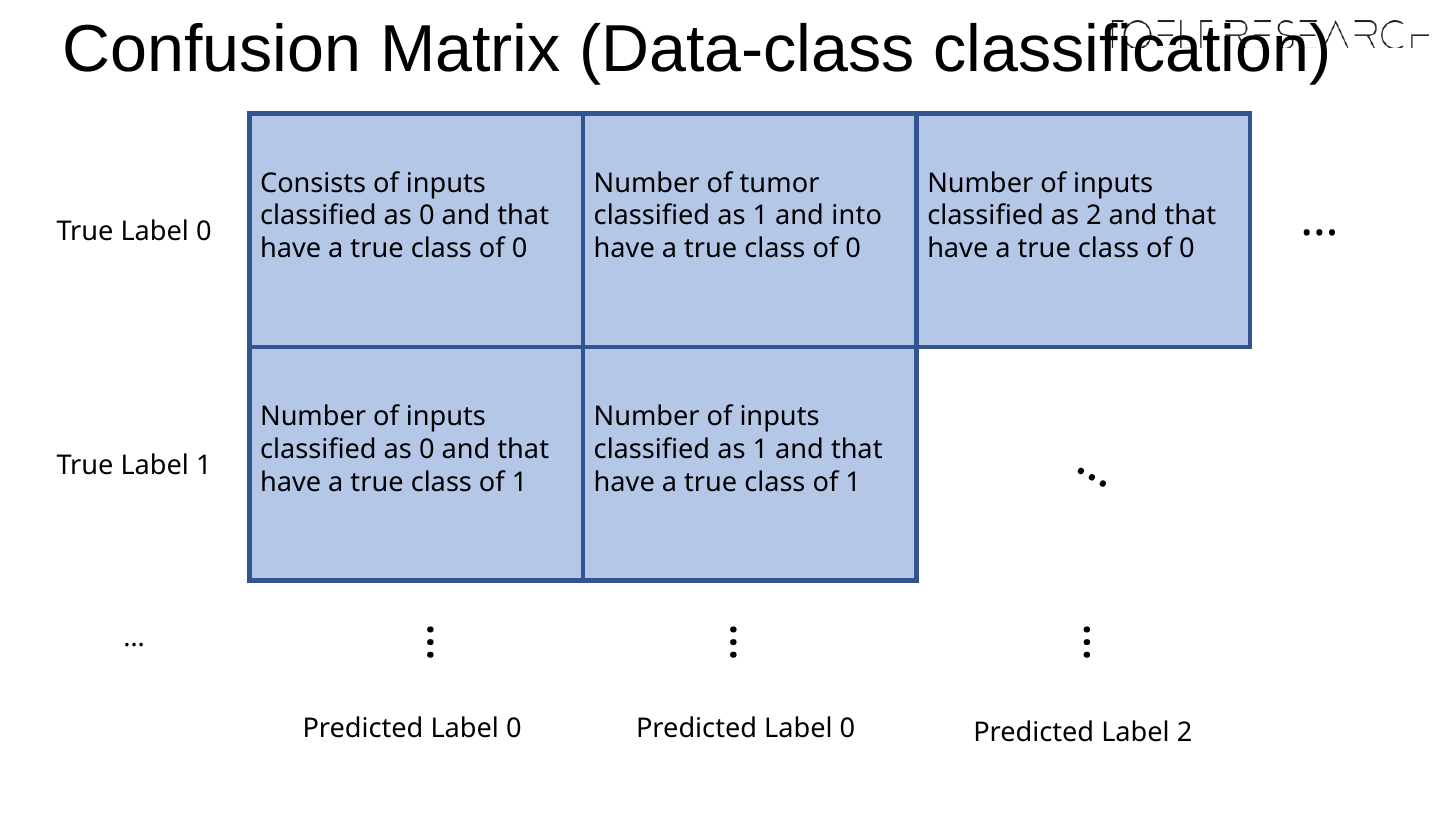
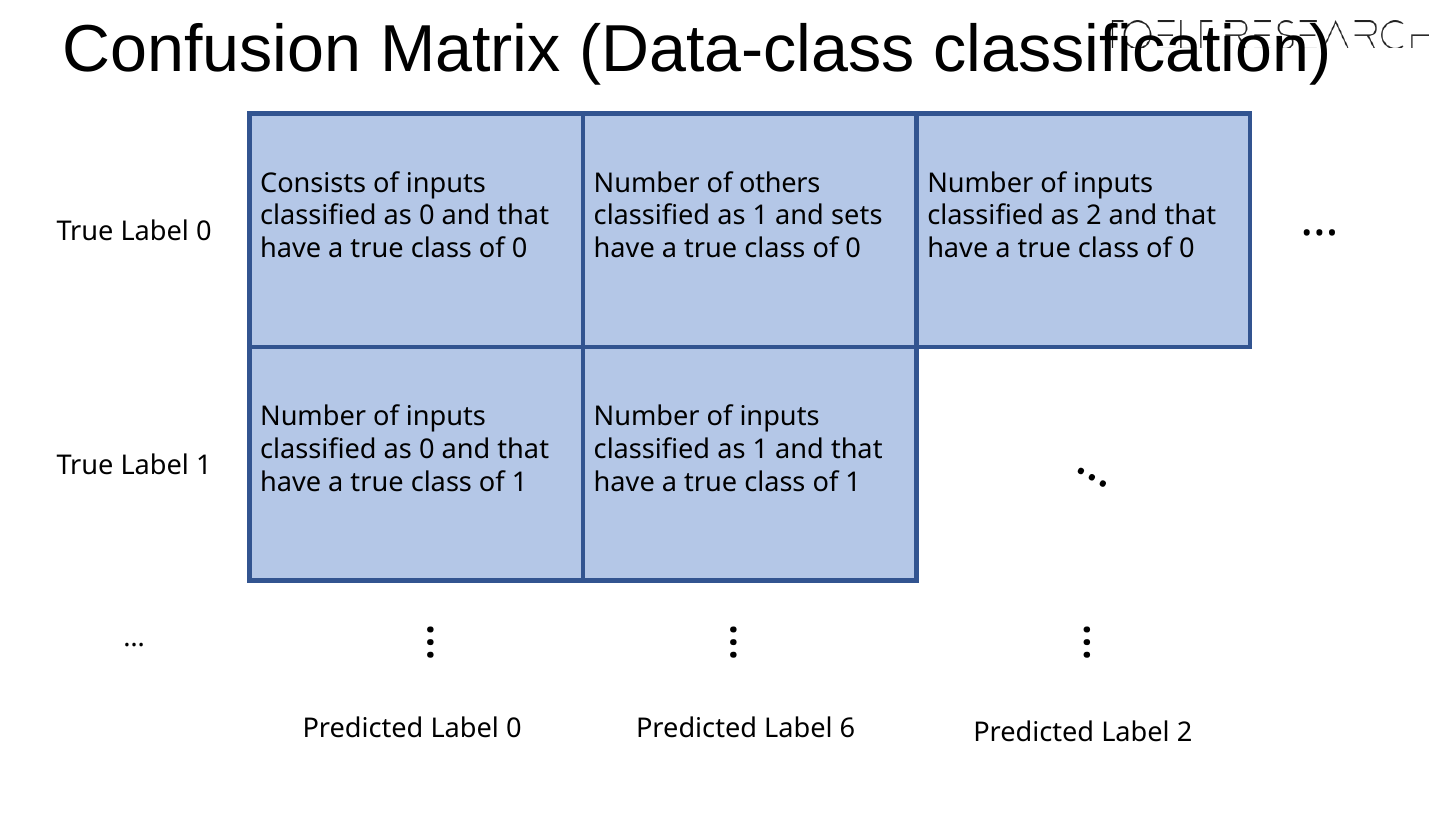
tumor: tumor -> others
into: into -> sets
0 at (847, 729): 0 -> 6
